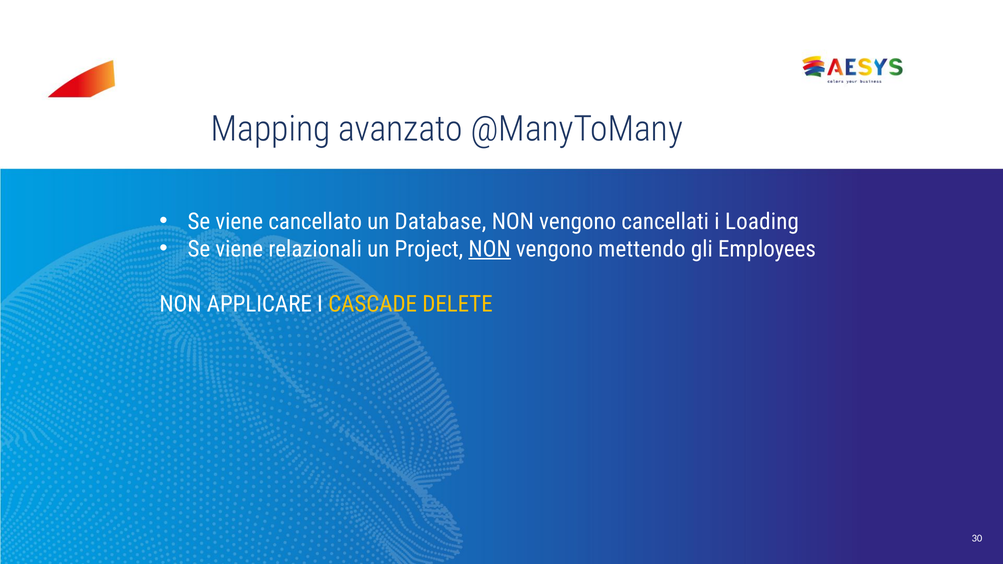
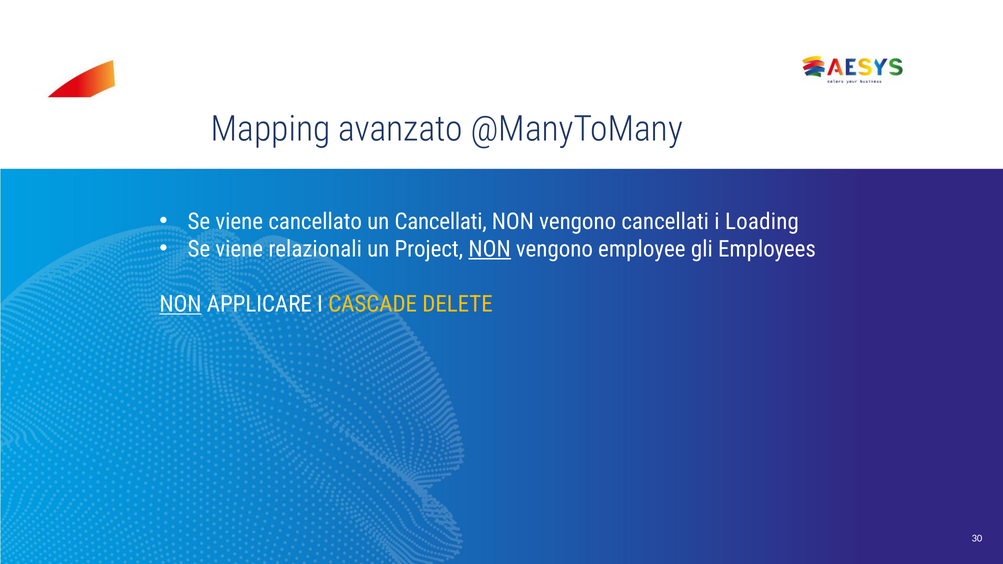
un Database: Database -> Cancellati
mettendo: mettendo -> employee
NON at (180, 304) underline: none -> present
